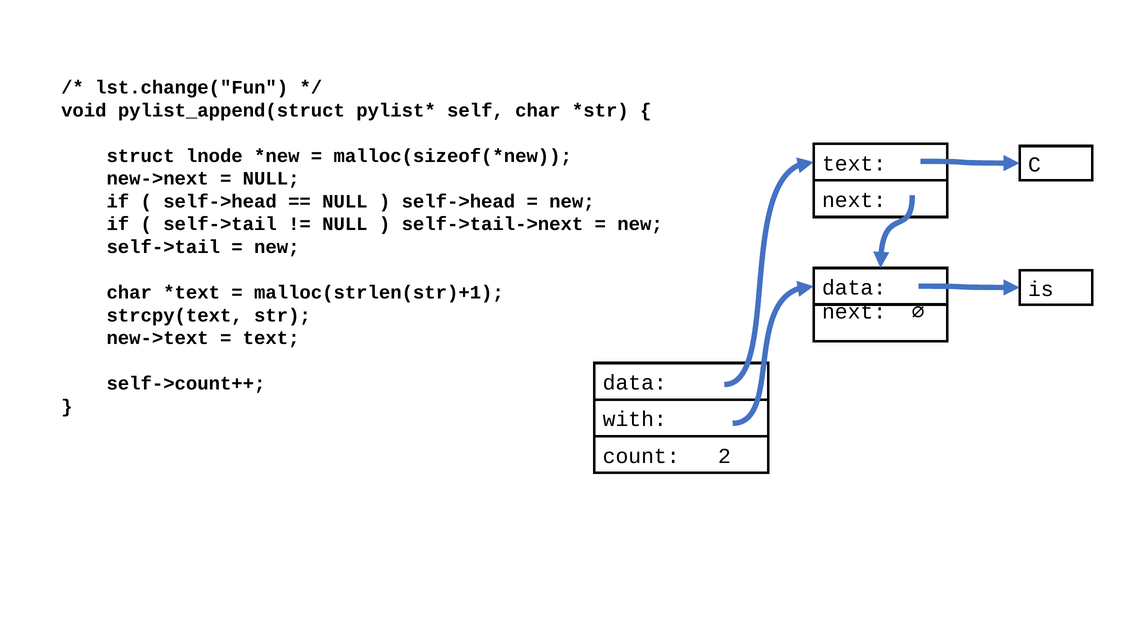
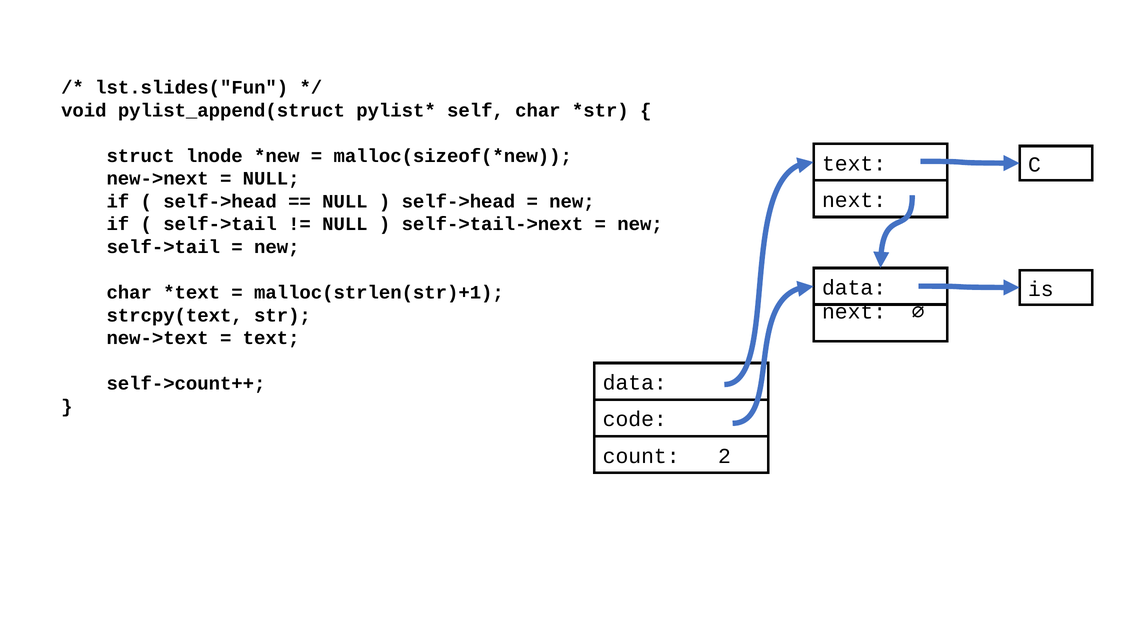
lst.change("Fun: lst.change("Fun -> lst.slides("Fun
with: with -> code
